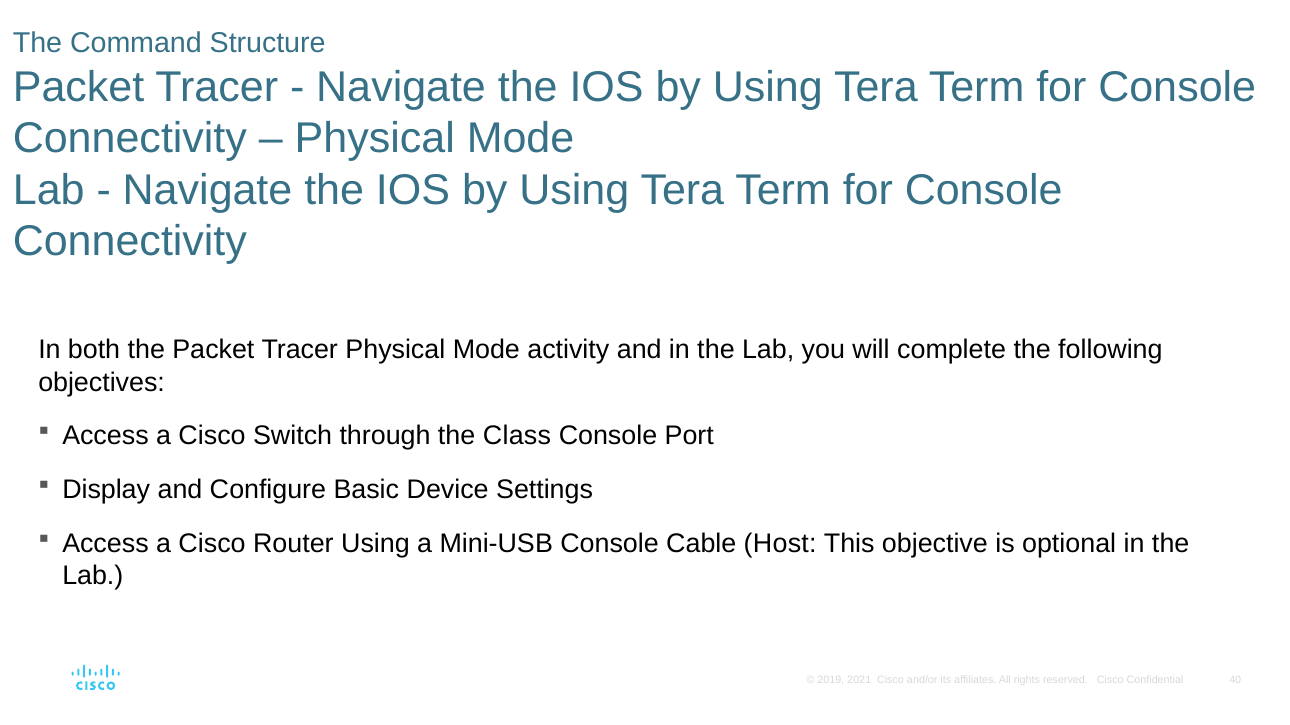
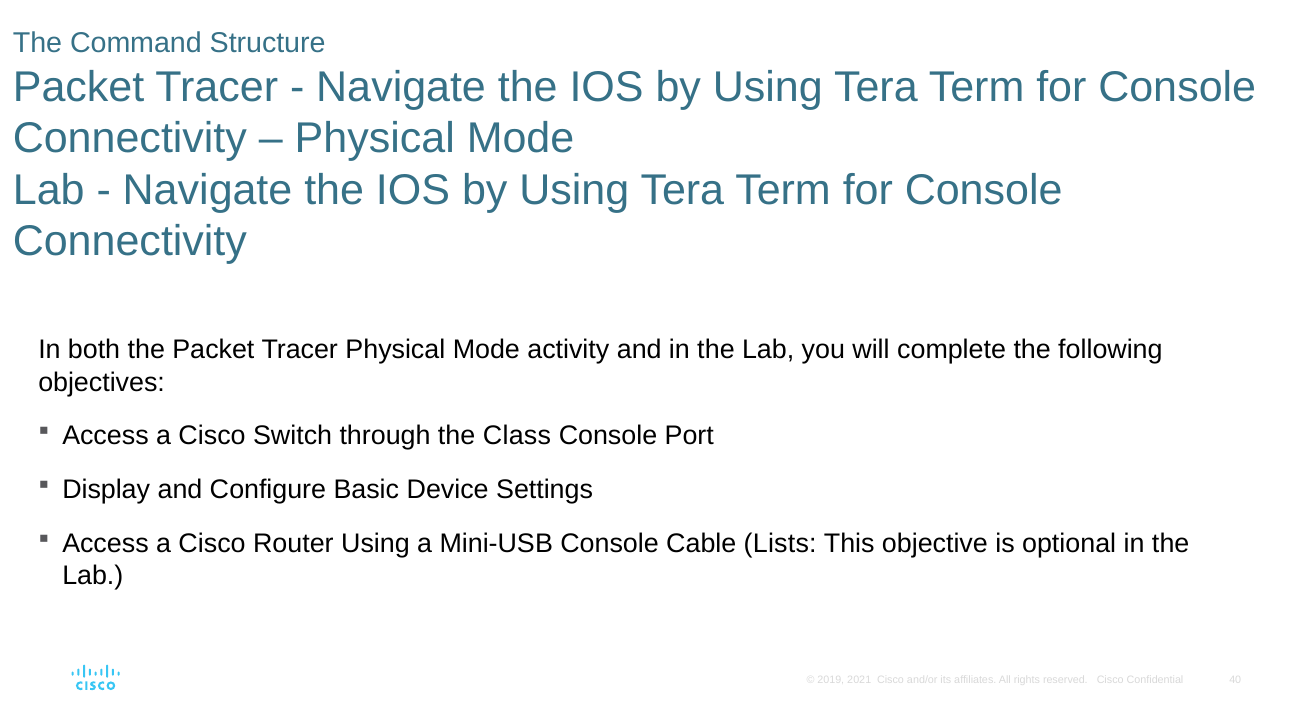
Host: Host -> Lists
